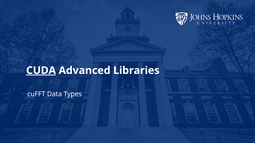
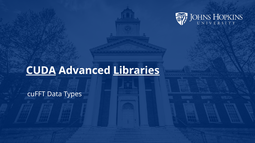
Libraries underline: none -> present
